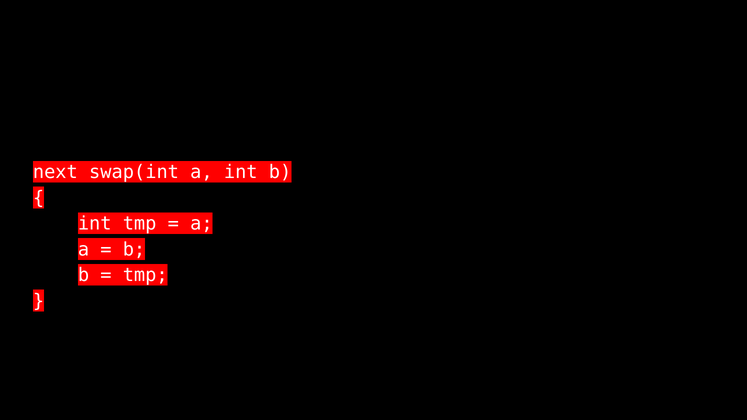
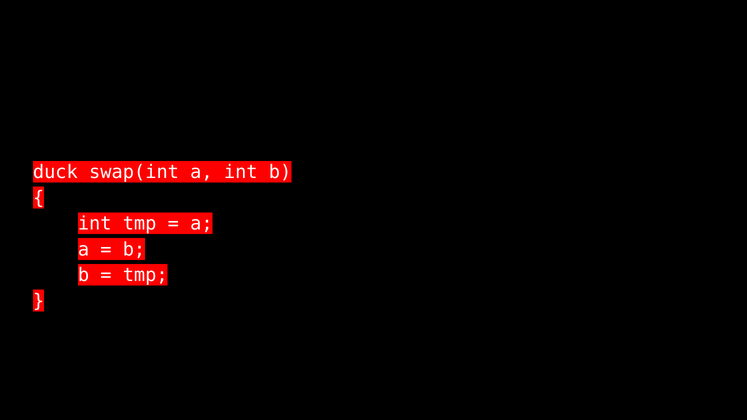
next: next -> duck
